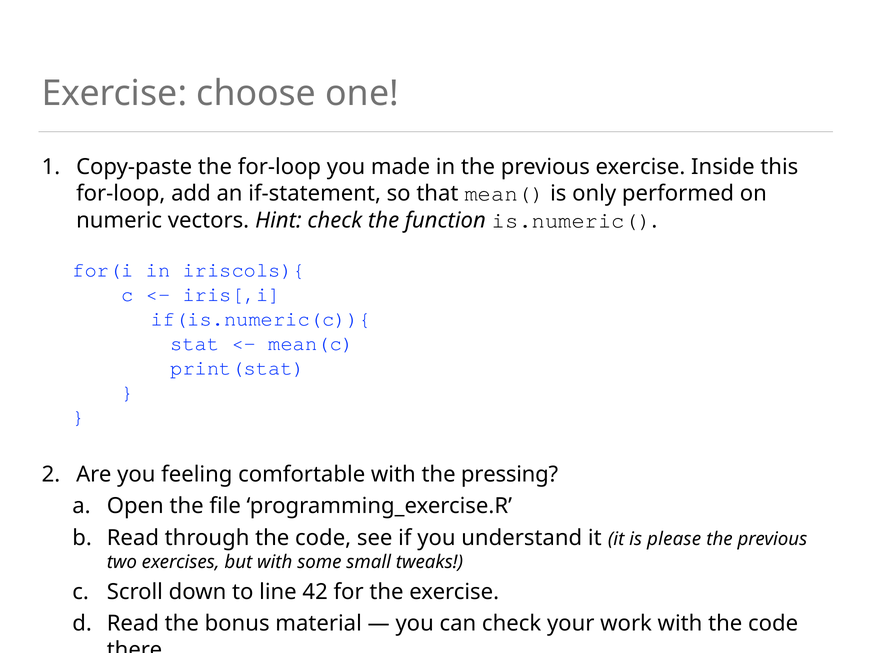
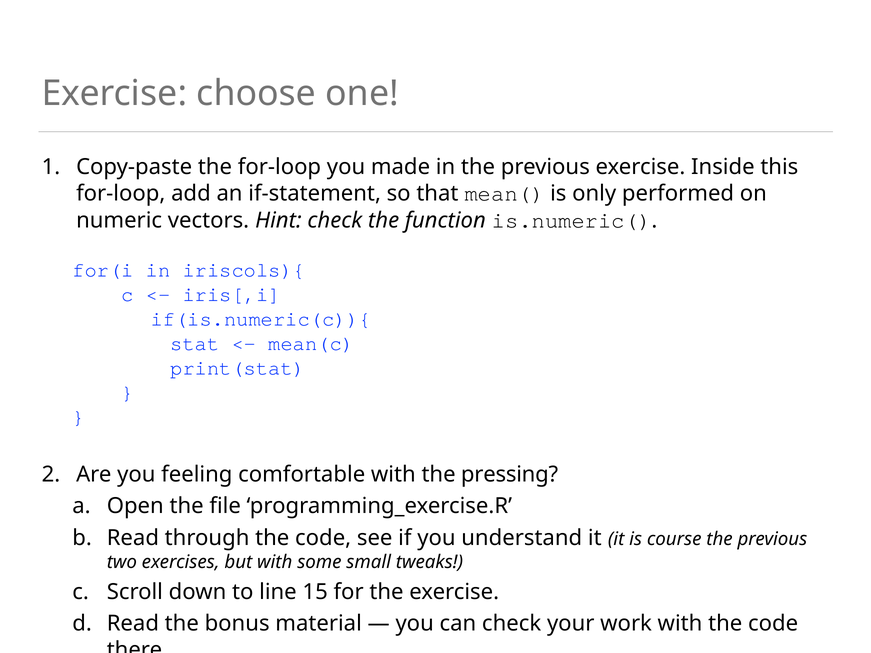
please: please -> course
42: 42 -> 15
